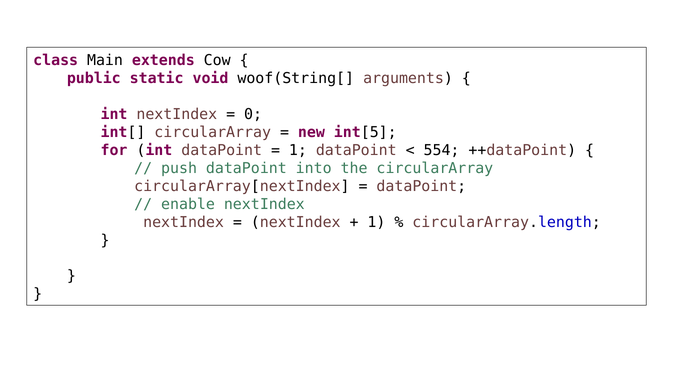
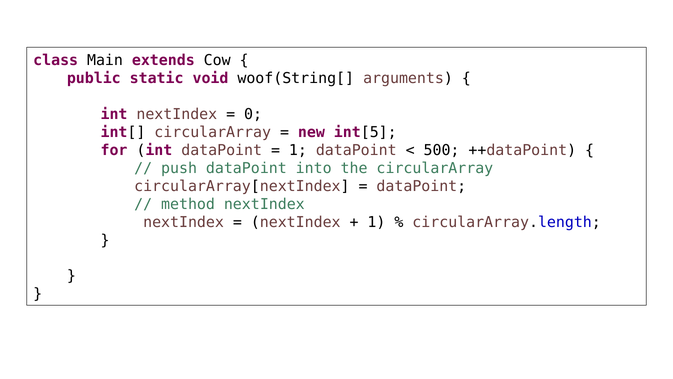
554: 554 -> 500
enable: enable -> method
